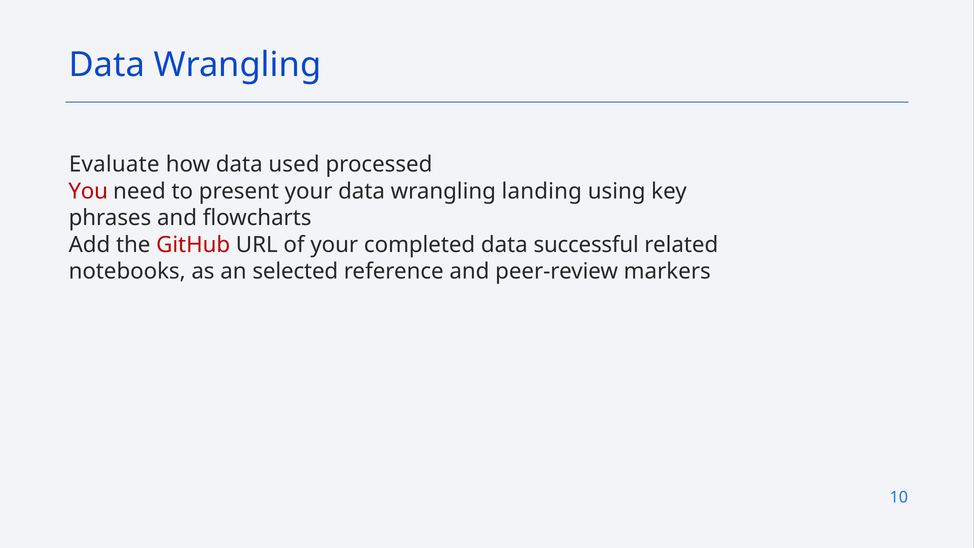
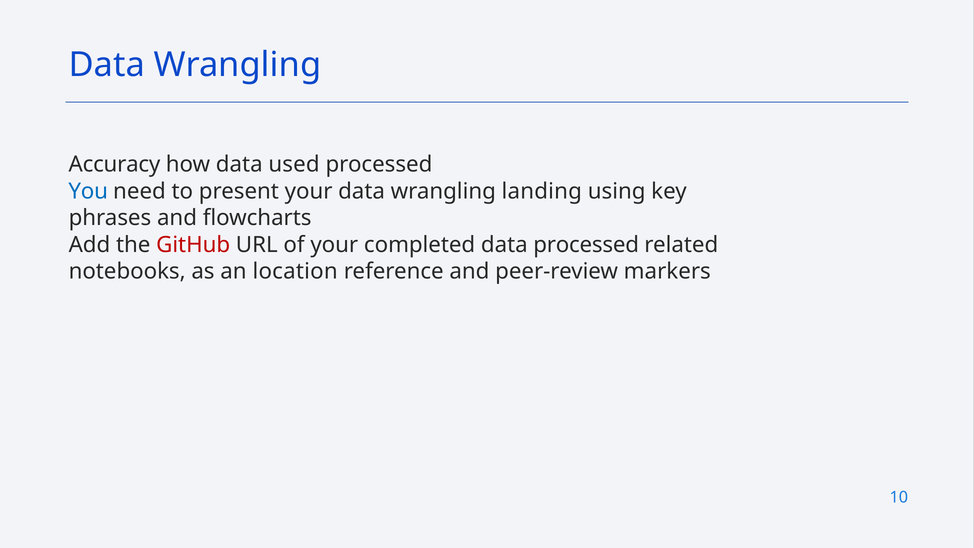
Evaluate: Evaluate -> Accuracy
You colour: red -> blue
data successful: successful -> processed
selected: selected -> location
